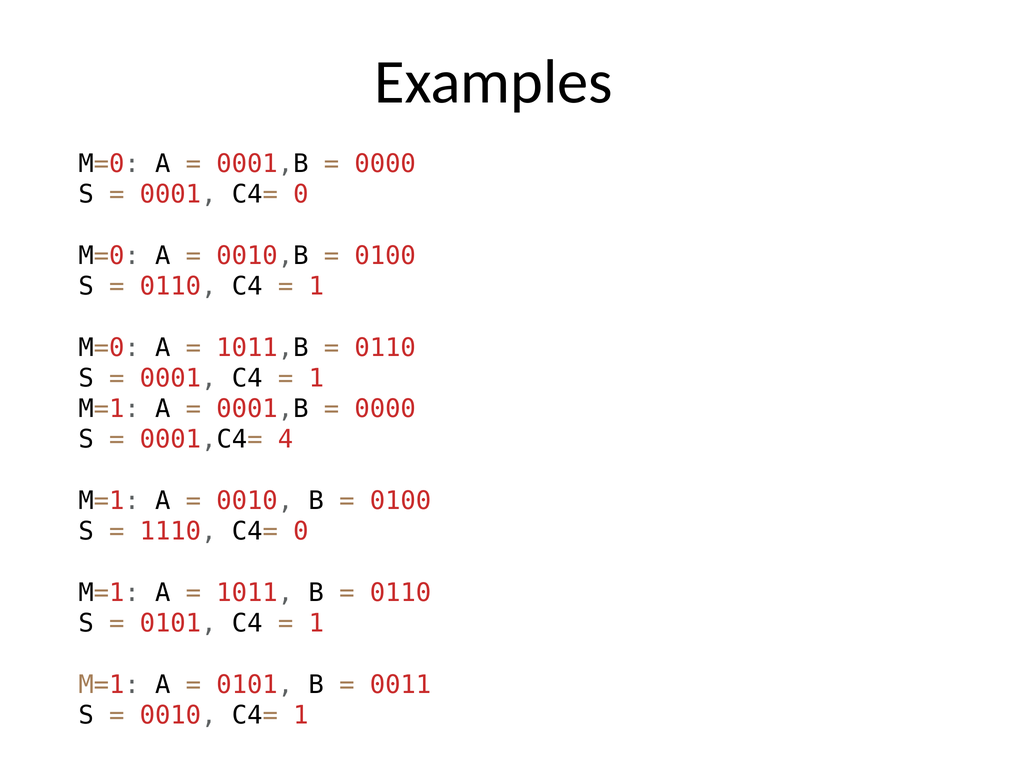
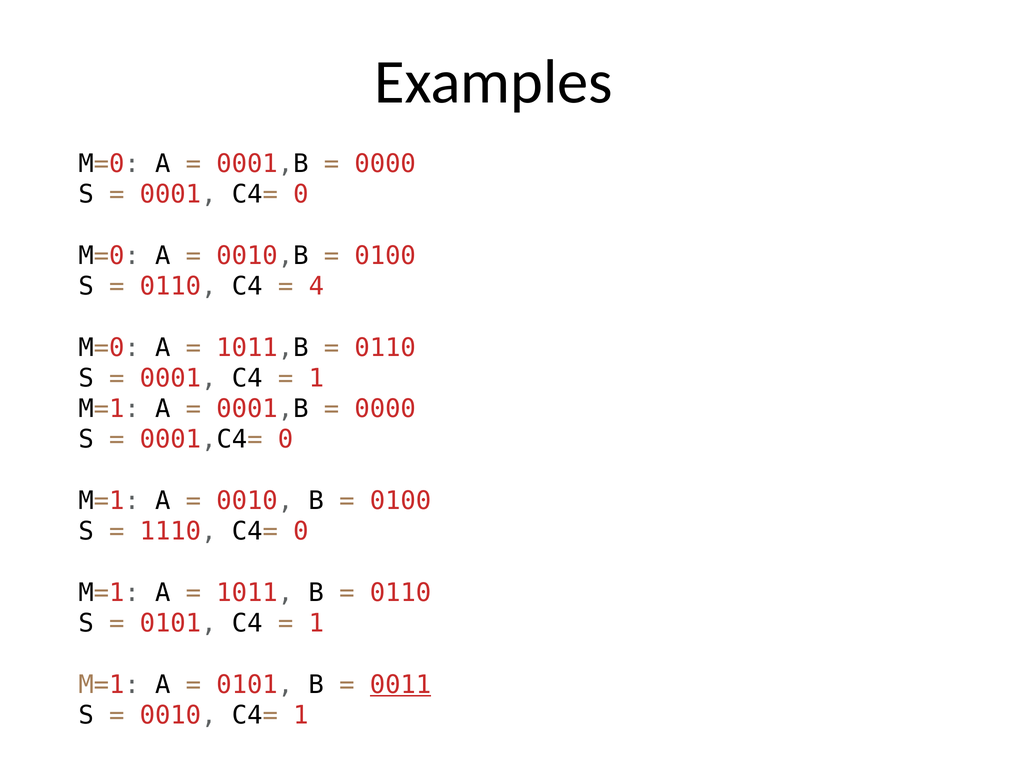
1 at (316, 287): 1 -> 4
0001,C4= 4: 4 -> 0
0011 underline: none -> present
